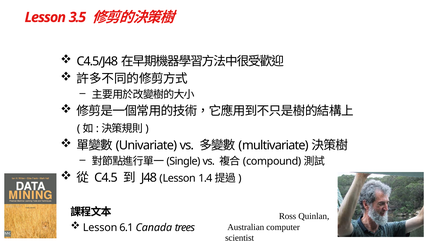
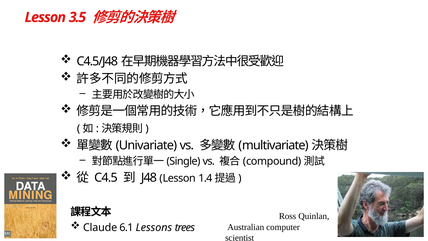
Lesson at (100, 227): Lesson -> Claude
Canada: Canada -> Lessons
